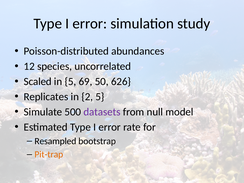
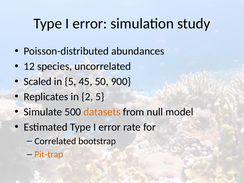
69: 69 -> 45
626: 626 -> 900
datasets colour: purple -> orange
Resampled: Resampled -> Correlated
